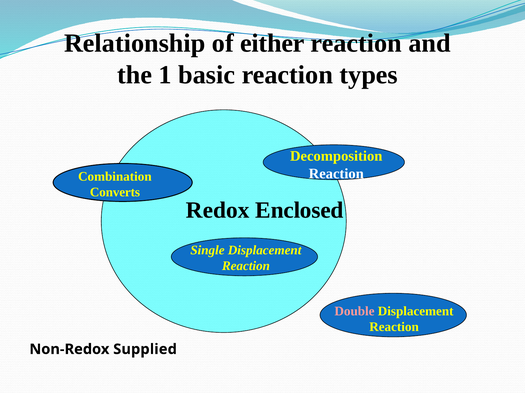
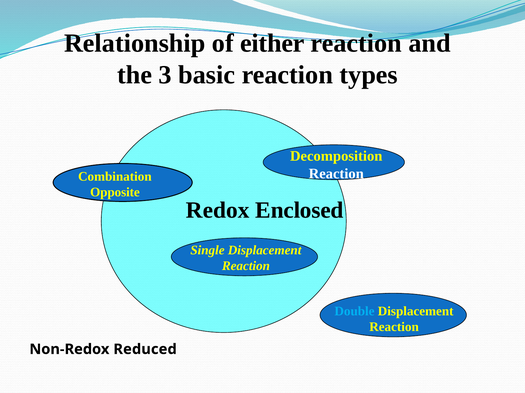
1: 1 -> 3
Converts: Converts -> Opposite
Double colour: pink -> light blue
Supplied: Supplied -> Reduced
